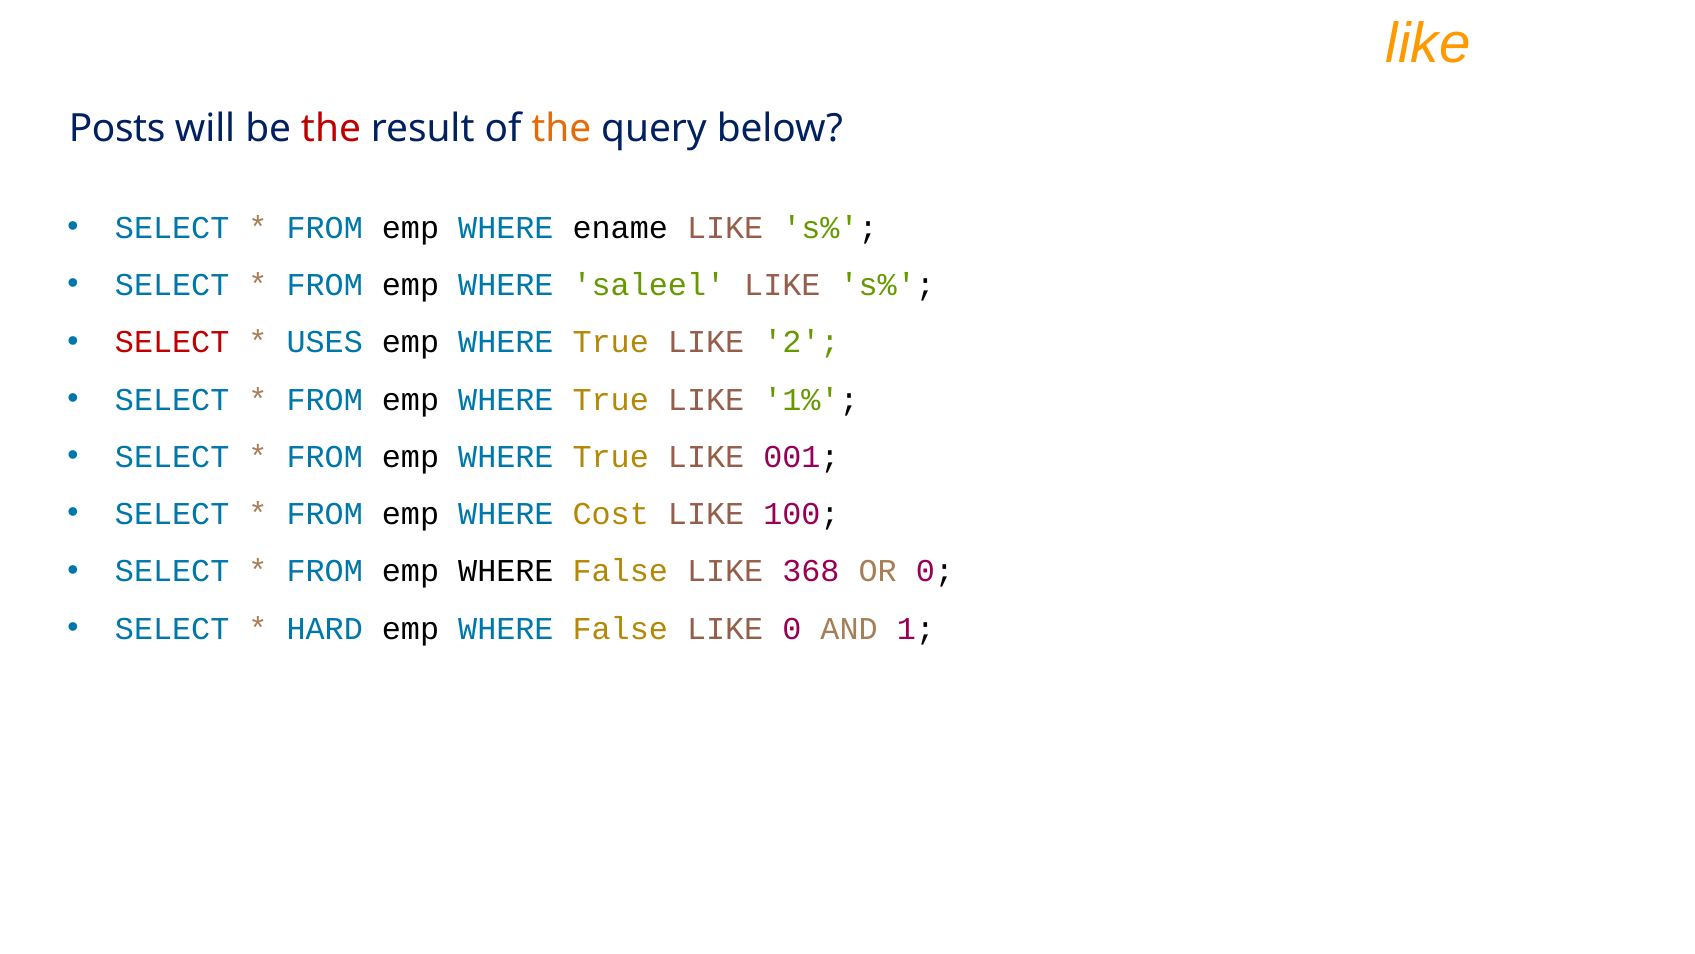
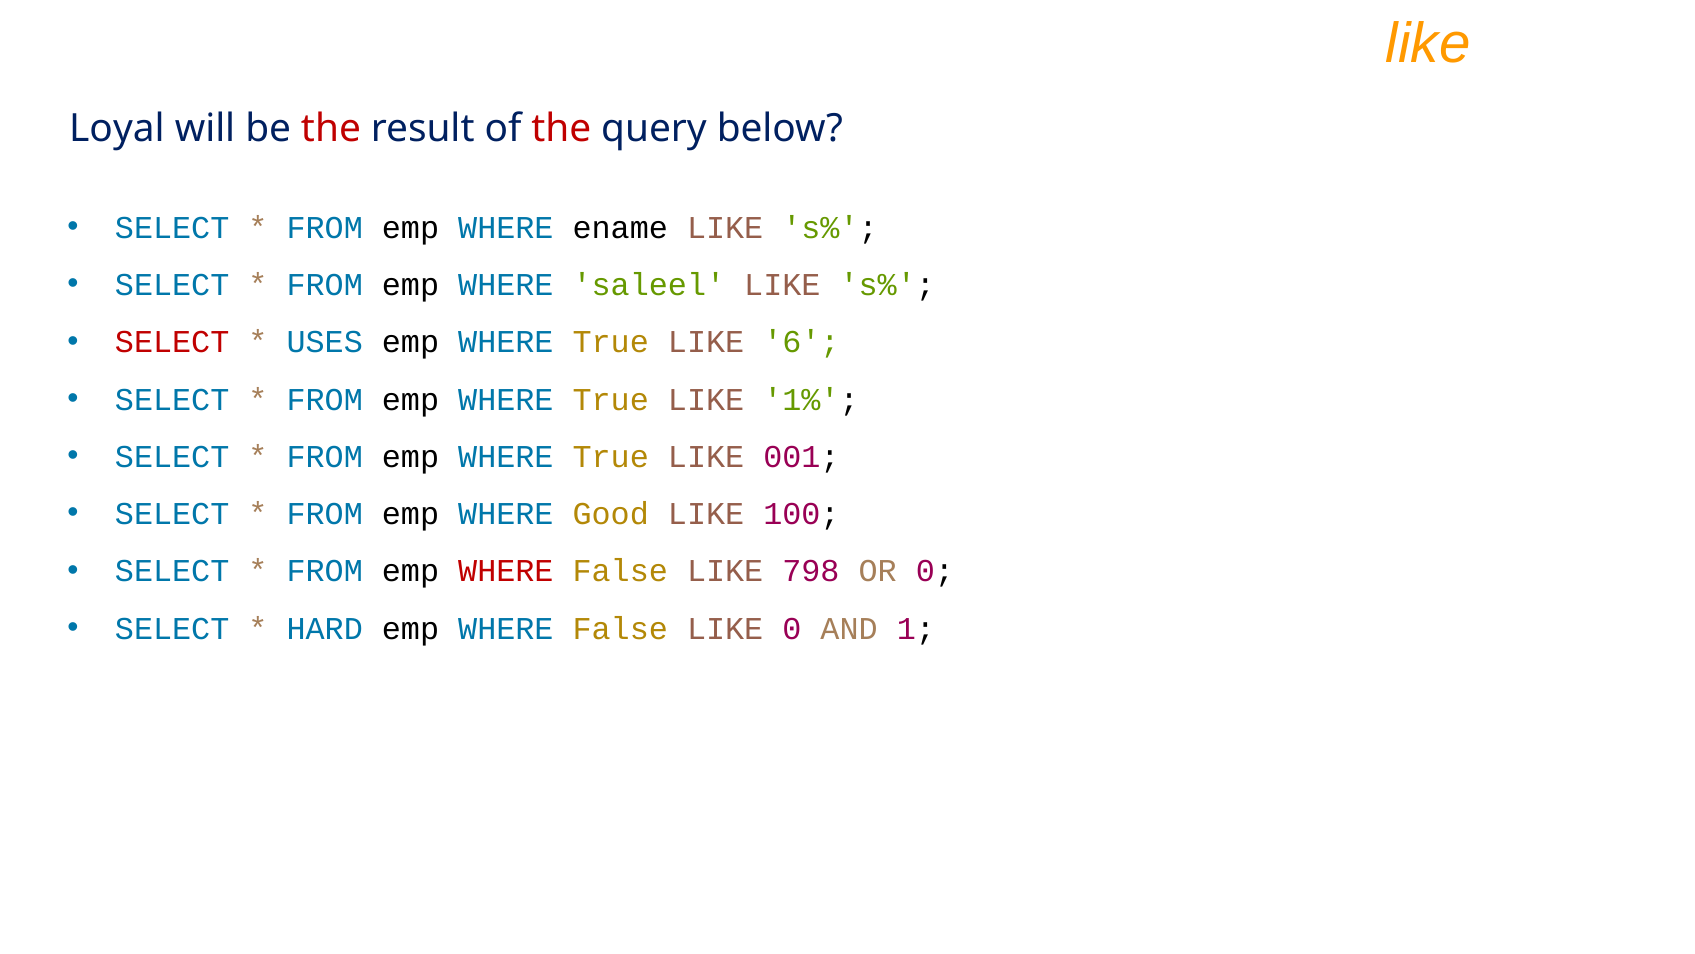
Posts: Posts -> Loyal
the at (561, 129) colour: orange -> red
2: 2 -> 6
Cost: Cost -> Good
WHERE at (506, 571) colour: black -> red
368: 368 -> 798
